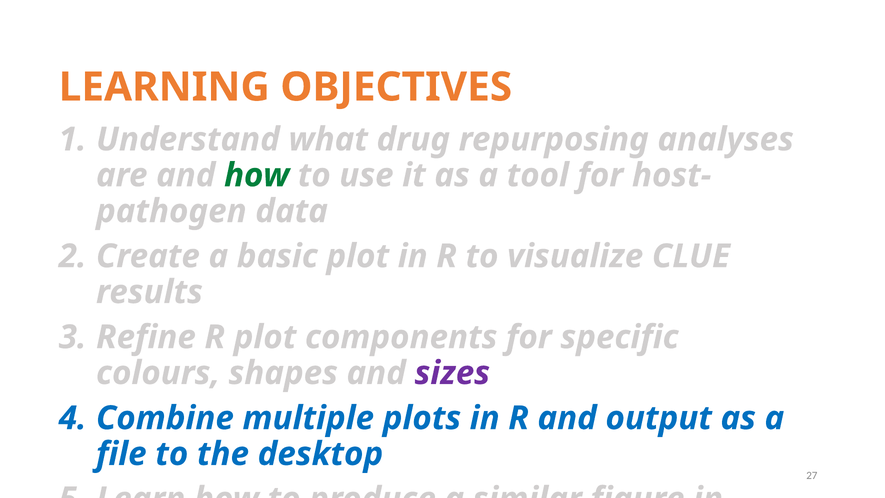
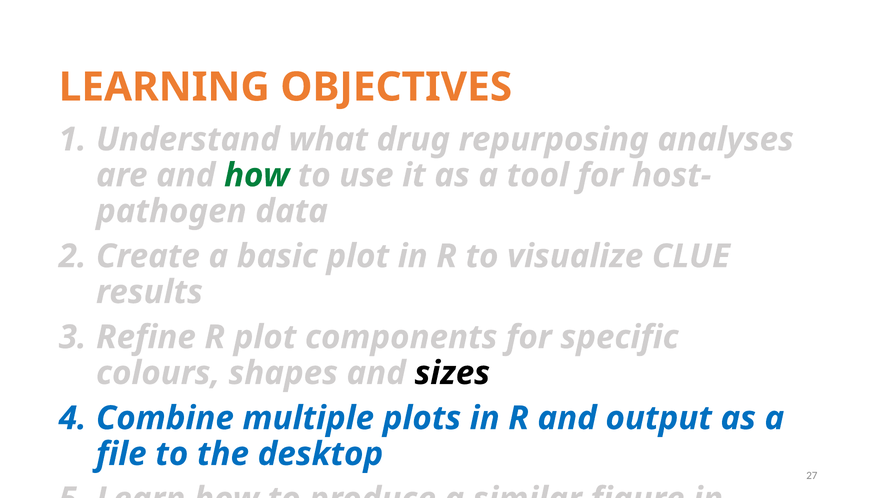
sizes colour: purple -> black
